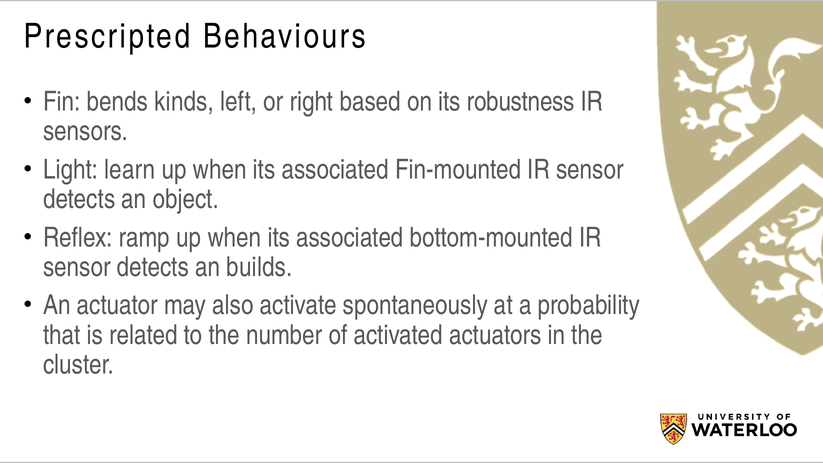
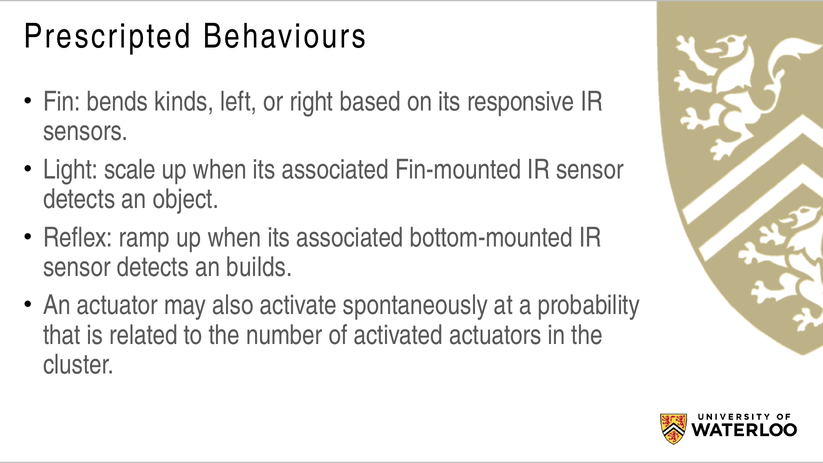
robustness: robustness -> responsive
learn: learn -> scale
